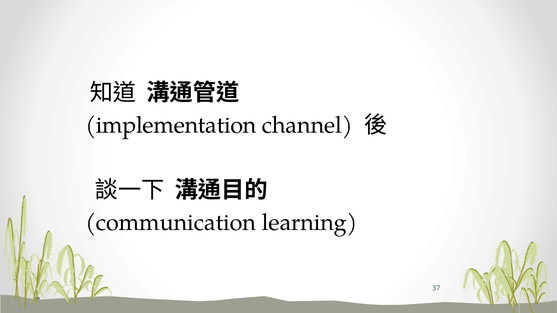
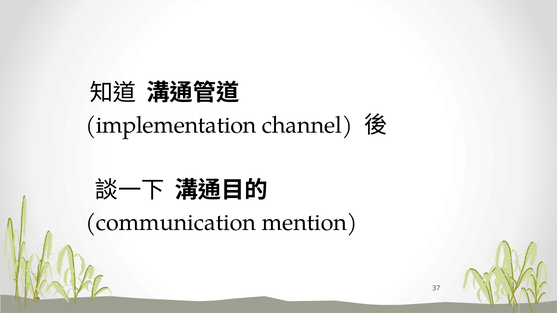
learning: learning -> mention
